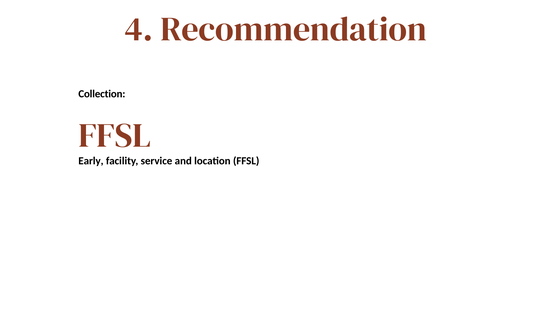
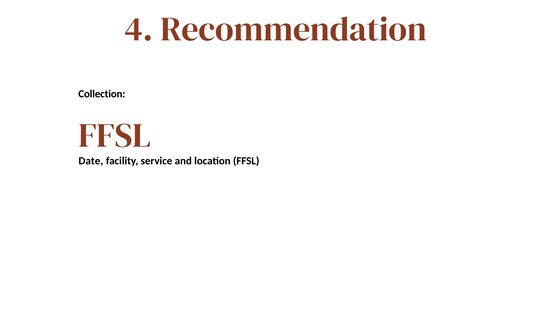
Early: Early -> Date
